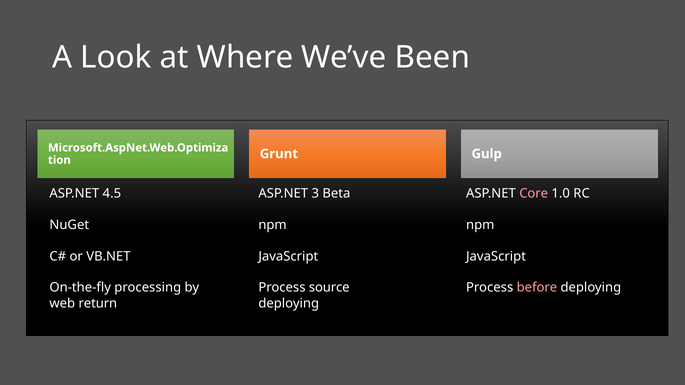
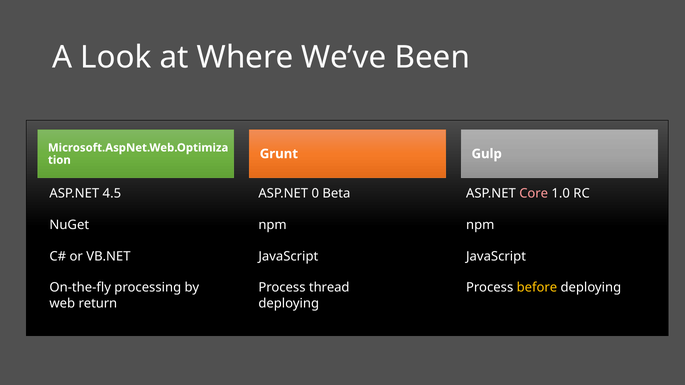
3: 3 -> 0
source: source -> thread
before colour: pink -> yellow
